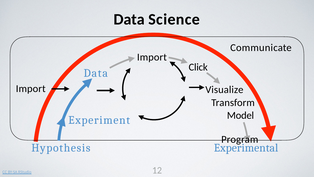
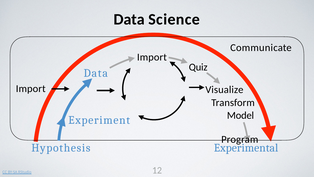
Click: Click -> Quiz
